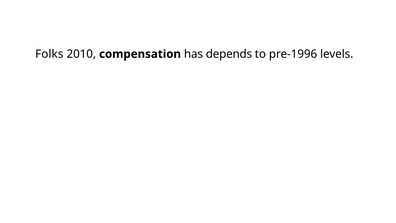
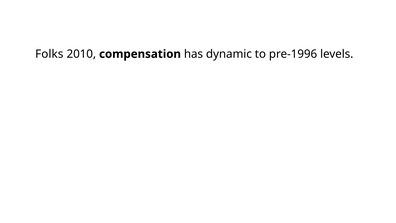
depends: depends -> dynamic
